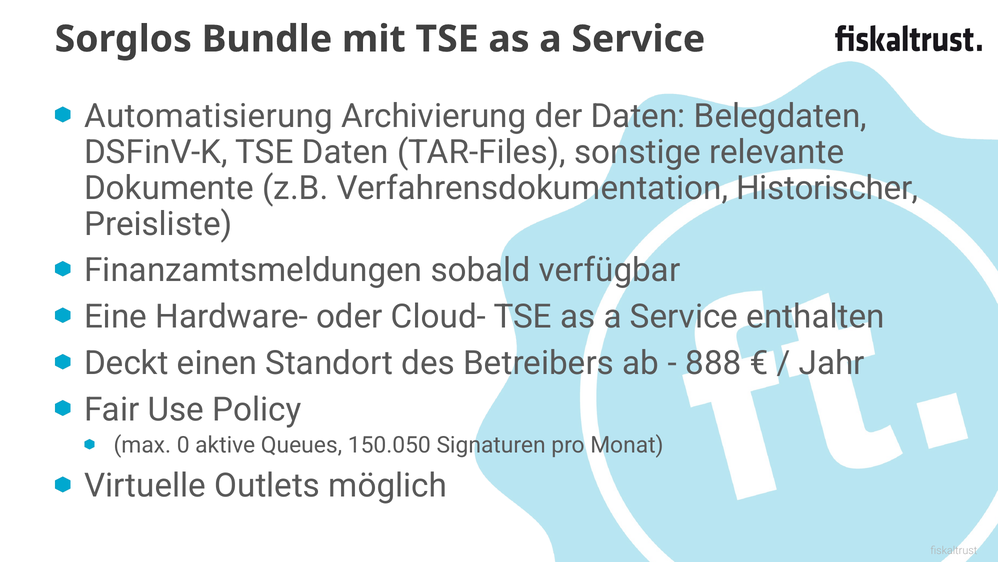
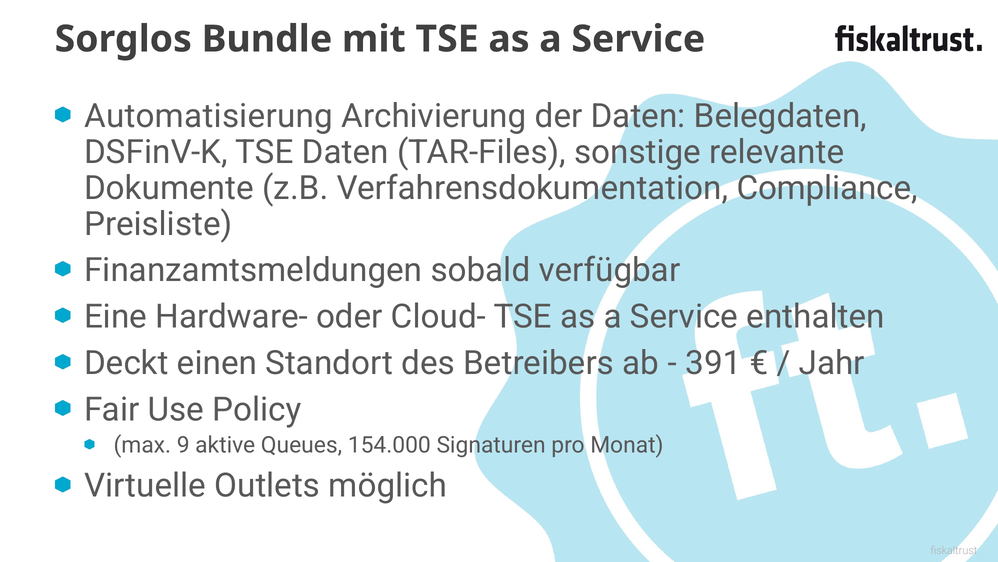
Historischer: Historischer -> Compliance
888: 888 -> 391
0: 0 -> 9
150.050: 150.050 -> 154.000
